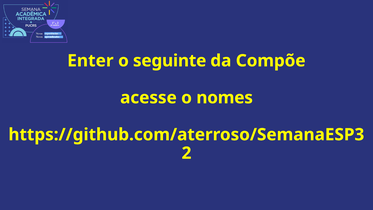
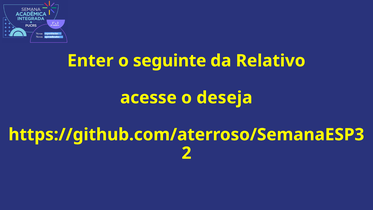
Compõe: Compõe -> Relativo
nomes: nomes -> deseja
